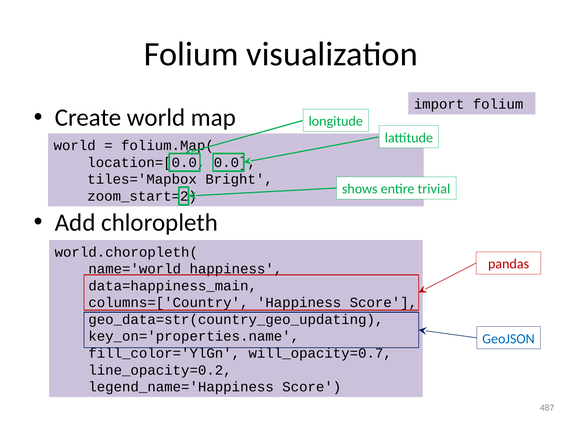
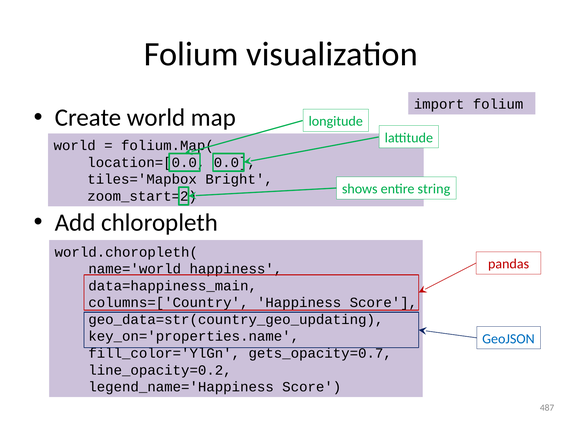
trivial: trivial -> string
will_opacity=0.7: will_opacity=0.7 -> gets_opacity=0.7
